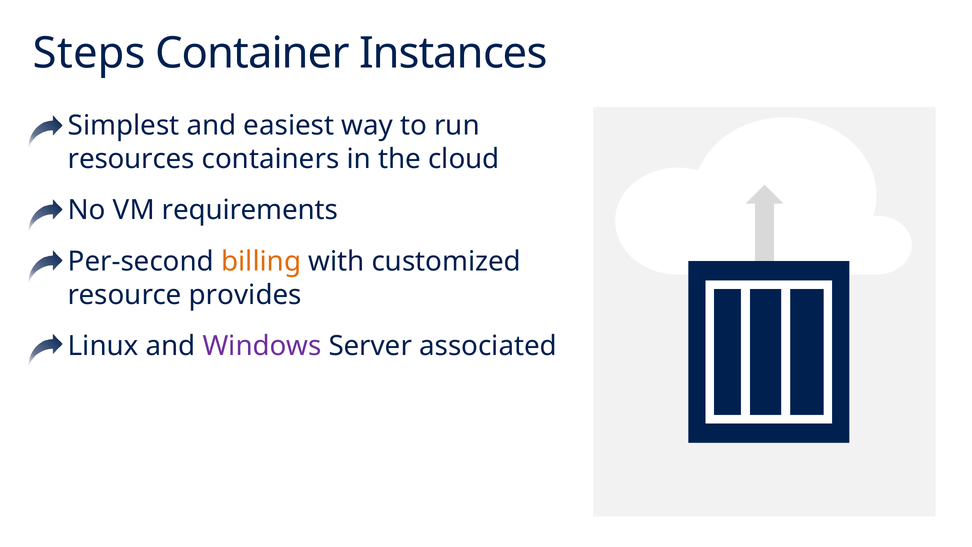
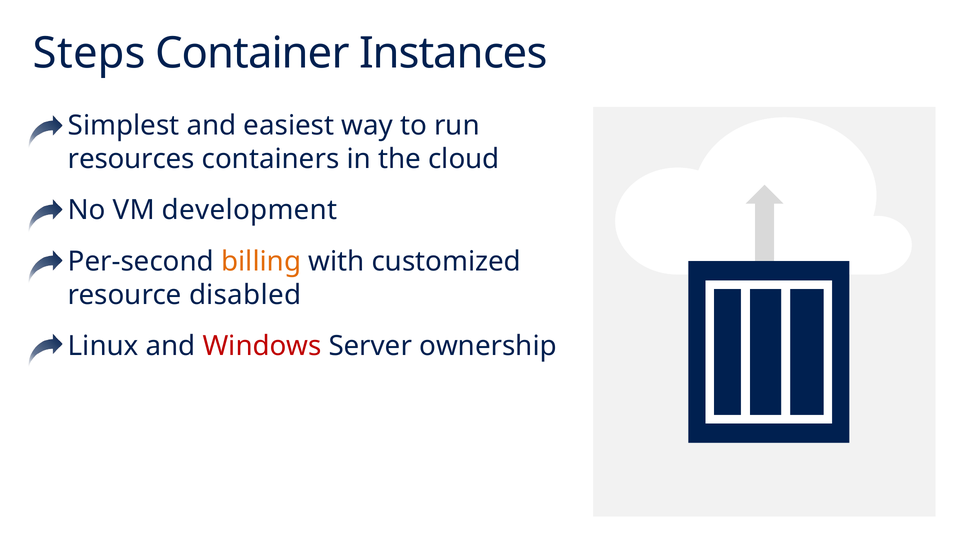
requirements: requirements -> development
provides: provides -> disabled
Windows colour: purple -> red
associated: associated -> ownership
